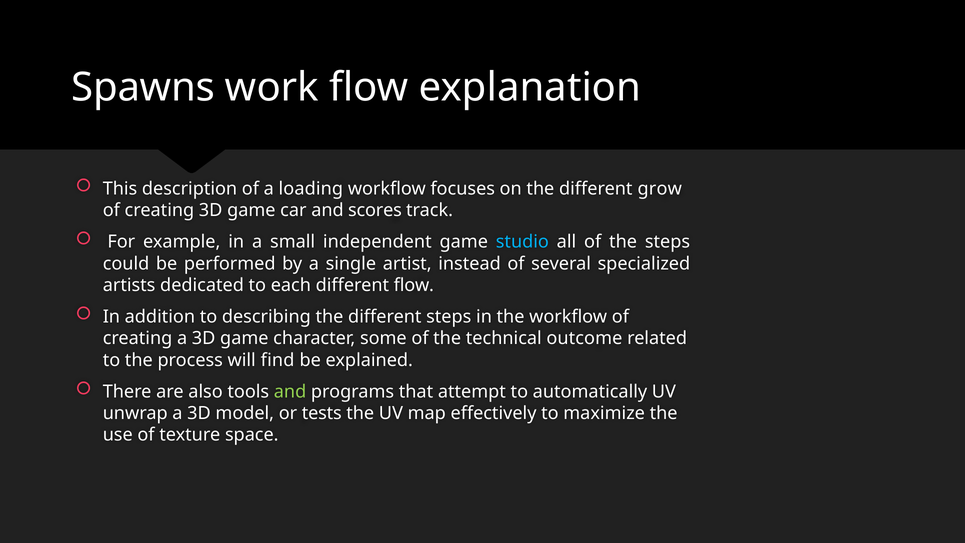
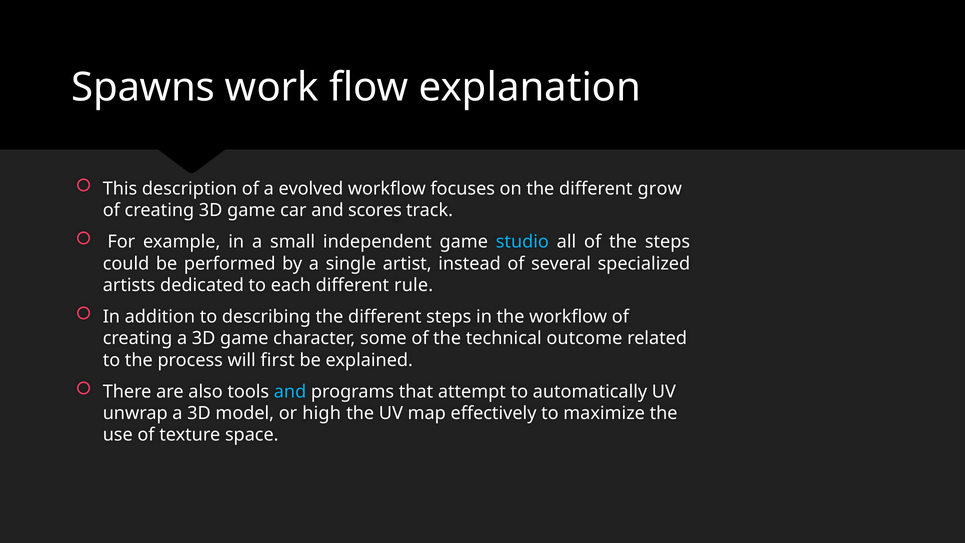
loading: loading -> evolved
different flow: flow -> rule
find: find -> first
and at (290, 391) colour: light green -> light blue
tests: tests -> high
